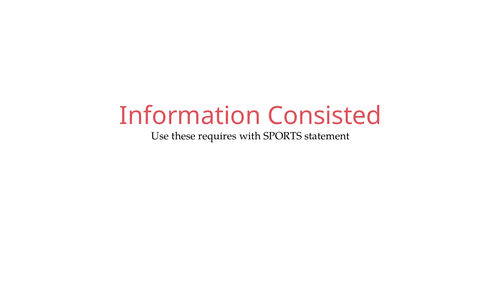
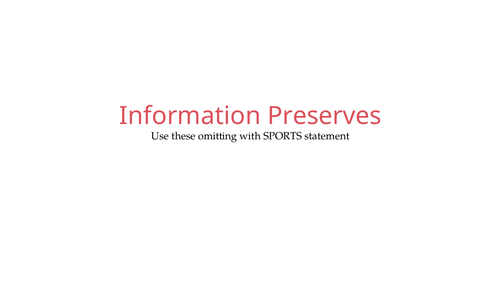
Consisted: Consisted -> Preserves
requires: requires -> omitting
